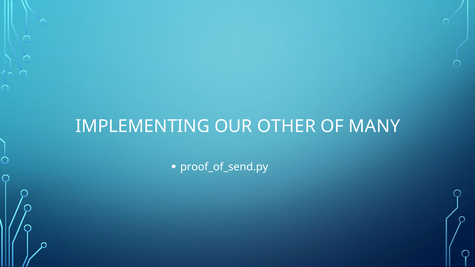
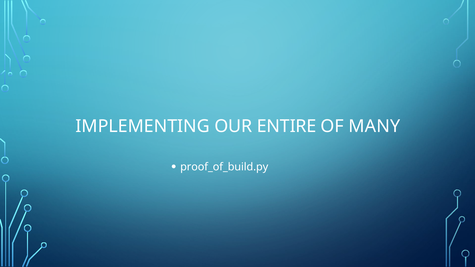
OTHER: OTHER -> ENTIRE
proof_of_send.py: proof_of_send.py -> proof_of_build.py
